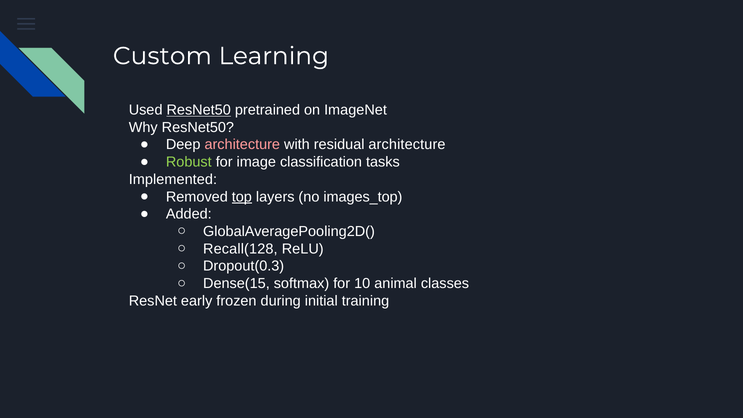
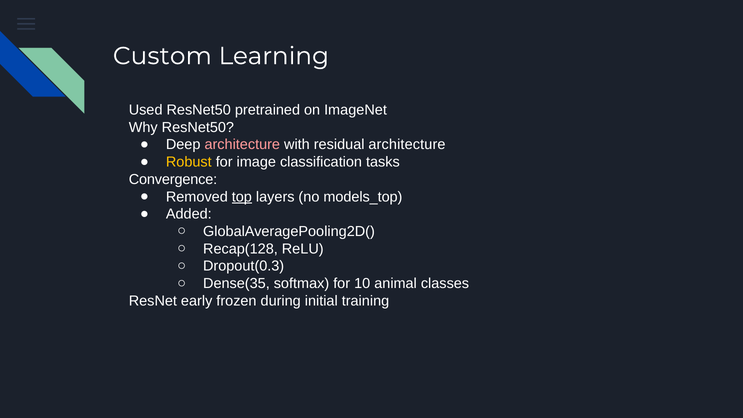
ResNet50 at (199, 110) underline: present -> none
Robust colour: light green -> yellow
Implemented: Implemented -> Convergence
images_top: images_top -> models_top
Recall(128: Recall(128 -> Recap(128
Dense(15: Dense(15 -> Dense(35
